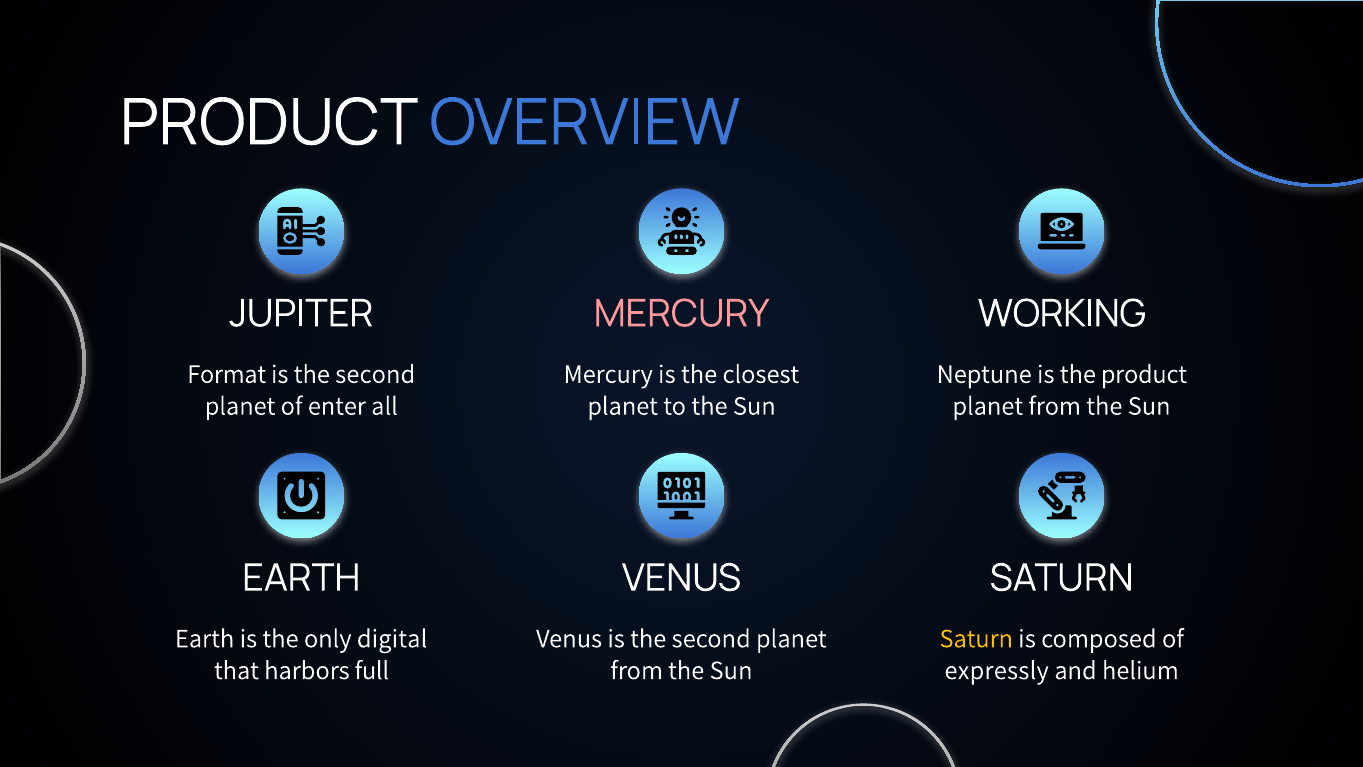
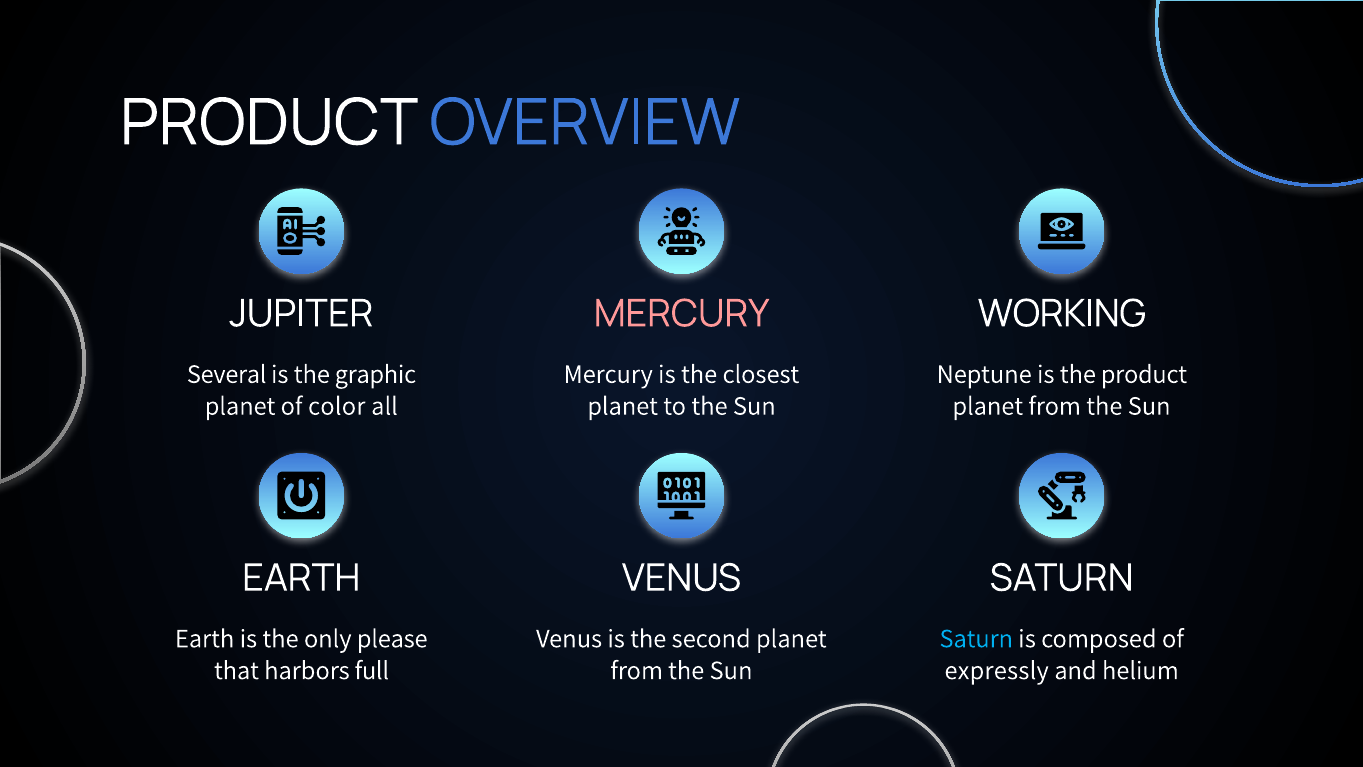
Format: Format -> Several
second at (375, 374): second -> graphic
enter: enter -> color
digital: digital -> please
Saturn at (976, 638) colour: yellow -> light blue
